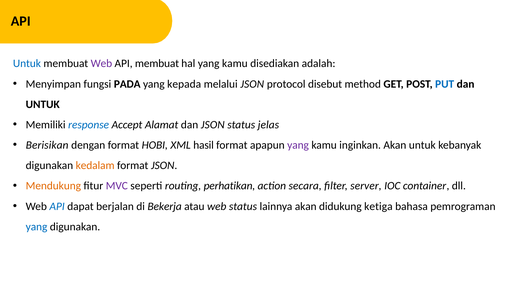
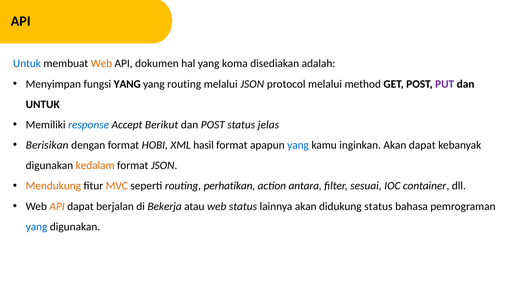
Web at (101, 63) colour: purple -> orange
API membuat: membuat -> dokumen
hal yang kamu: kamu -> koma
fungsi PADA: PADA -> YANG
yang kepada: kepada -> routing
protocol disebut: disebut -> melalui
PUT colour: blue -> purple
Alamat: Alamat -> Berikut
dan JSON: JSON -> POST
yang at (298, 145) colour: purple -> blue
Akan untuk: untuk -> dapat
MVC colour: purple -> orange
secara: secara -> antara
server: server -> sesuai
API at (57, 206) colour: blue -> orange
didukung ketiga: ketiga -> status
